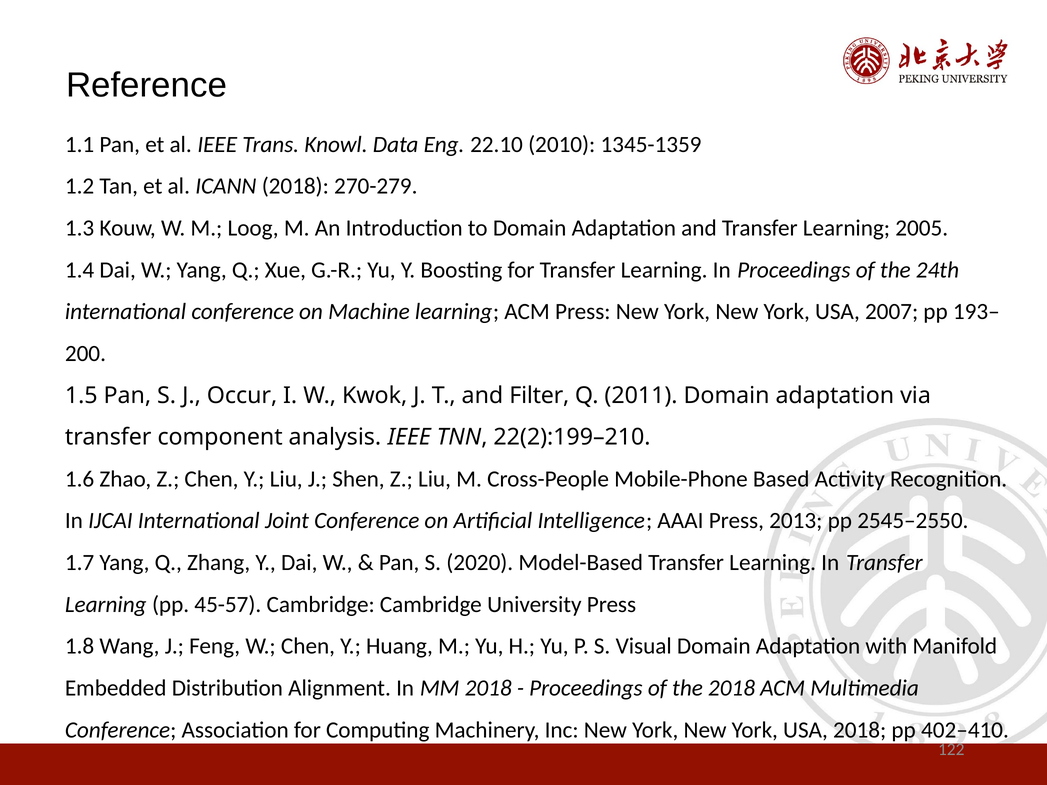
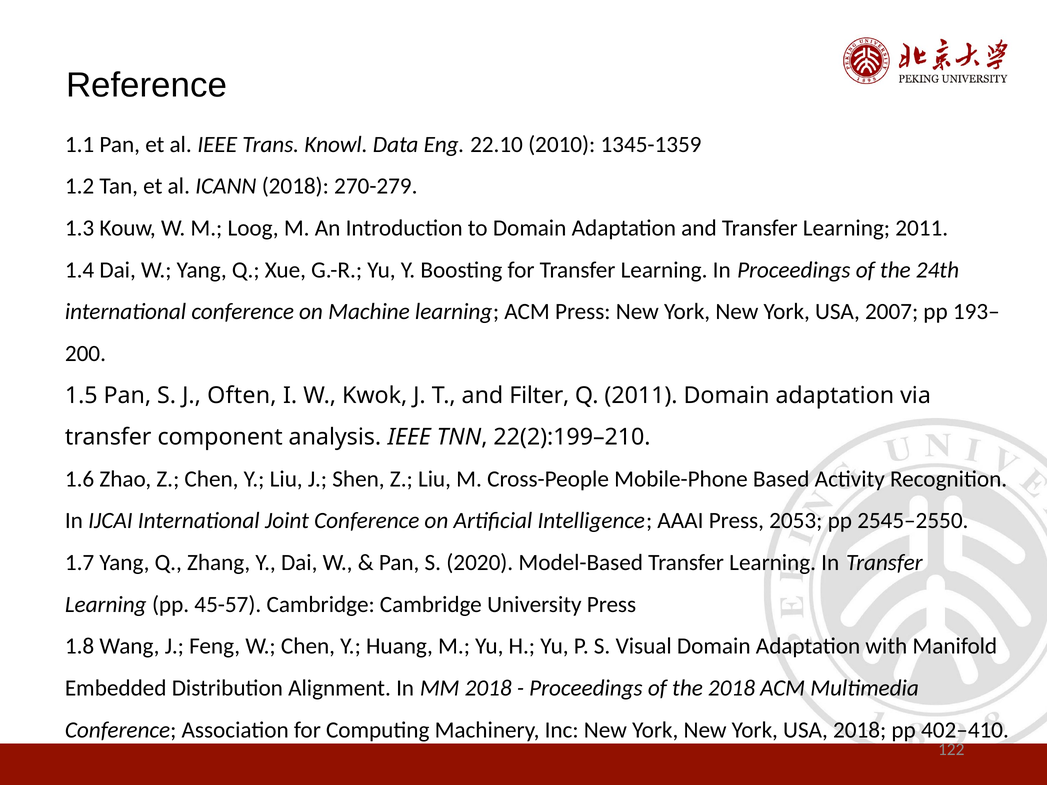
Learning 2005: 2005 -> 2011
Occur: Occur -> Often
2013: 2013 -> 2053
